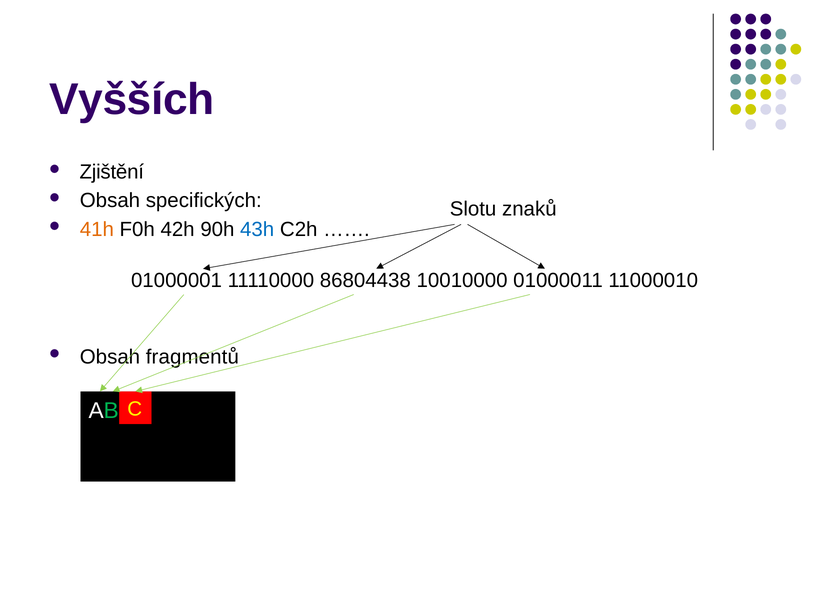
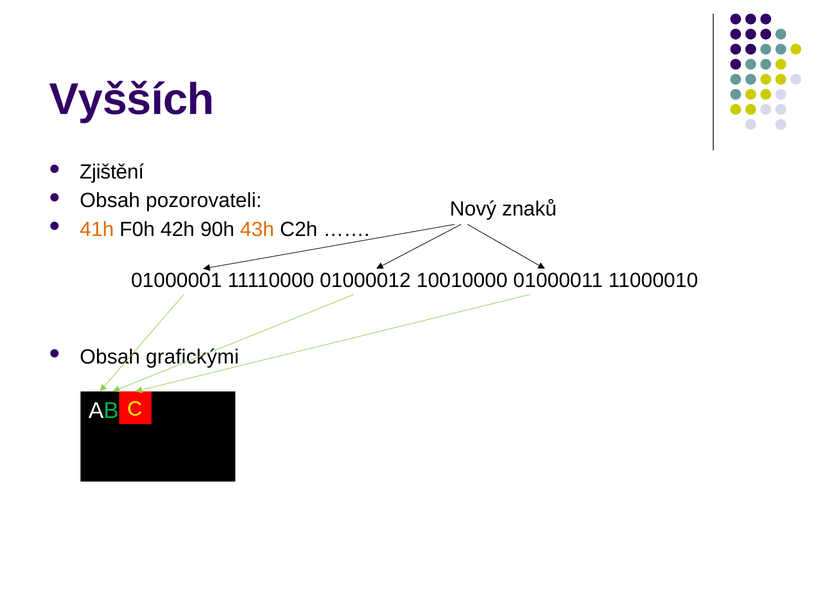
specifických: specifických -> pozorovateli
Slotu: Slotu -> Nový
43h colour: blue -> orange
86804438: 86804438 -> 01000012
fragmentů: fragmentů -> grafickými
